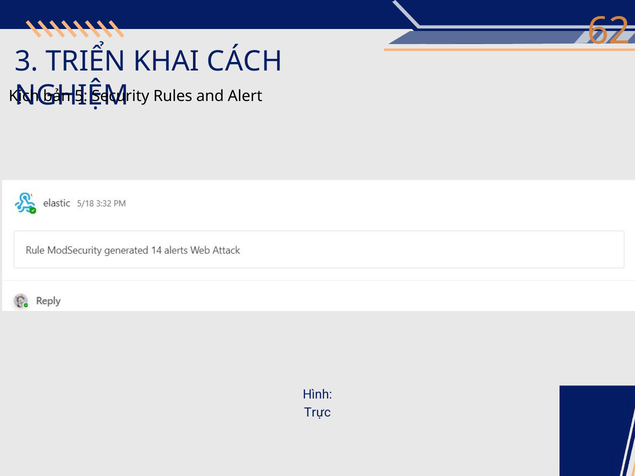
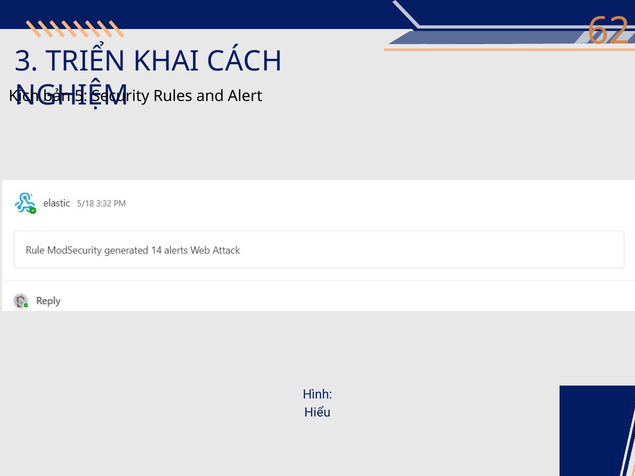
Trực: Trực -> Hiểu
